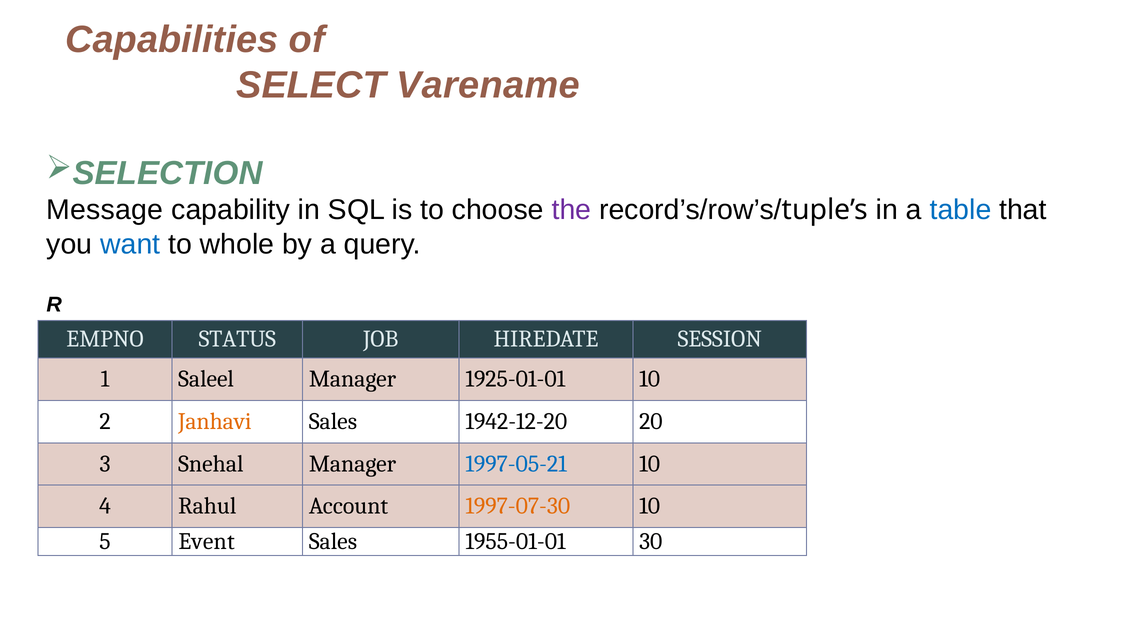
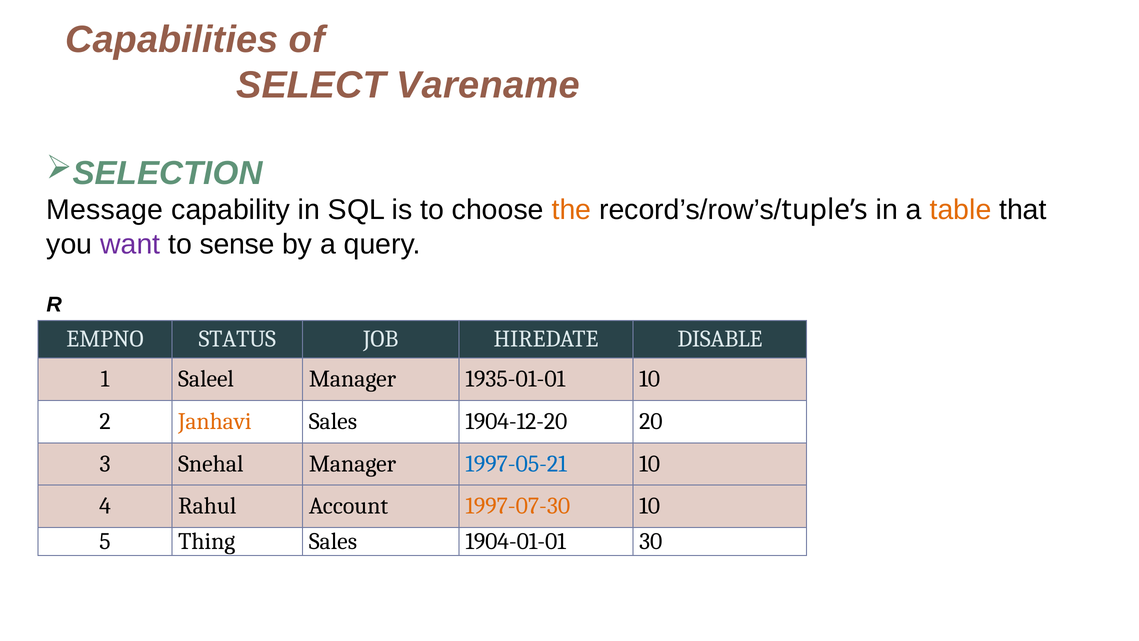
the colour: purple -> orange
table colour: blue -> orange
want colour: blue -> purple
whole: whole -> sense
SESSION: SESSION -> DISABLE
1925-01-01: 1925-01-01 -> 1935-01-01
1942-12-20: 1942-12-20 -> 1904-12-20
Event: Event -> Thing
1955-01-01: 1955-01-01 -> 1904-01-01
